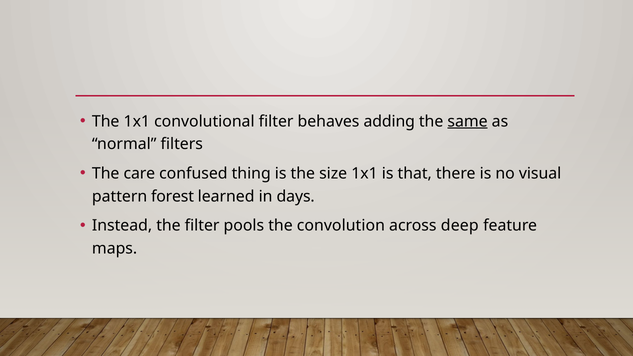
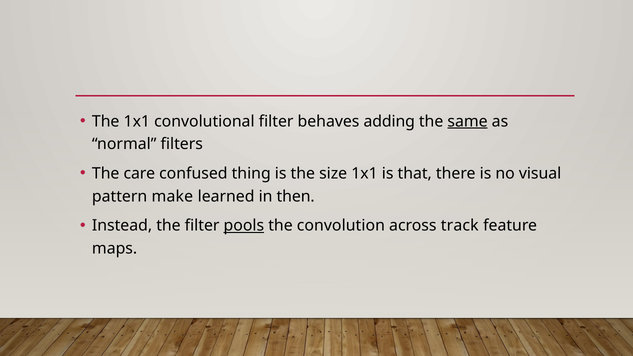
forest: forest -> make
days: days -> then
pools underline: none -> present
deep: deep -> track
